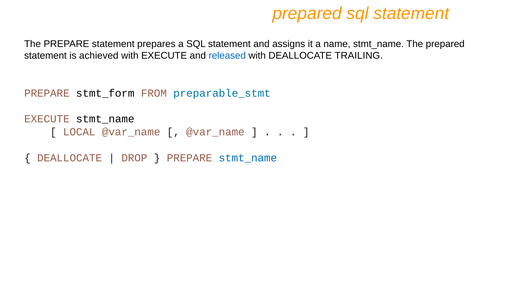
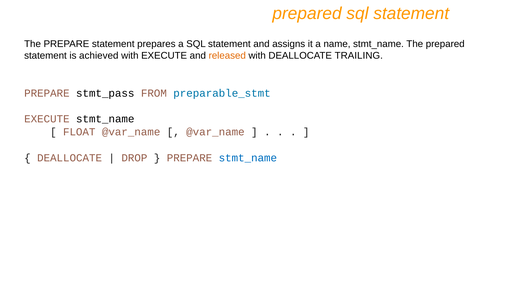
released colour: blue -> orange
stmt_form: stmt_form -> stmt_pass
LOCAL: LOCAL -> FLOAT
